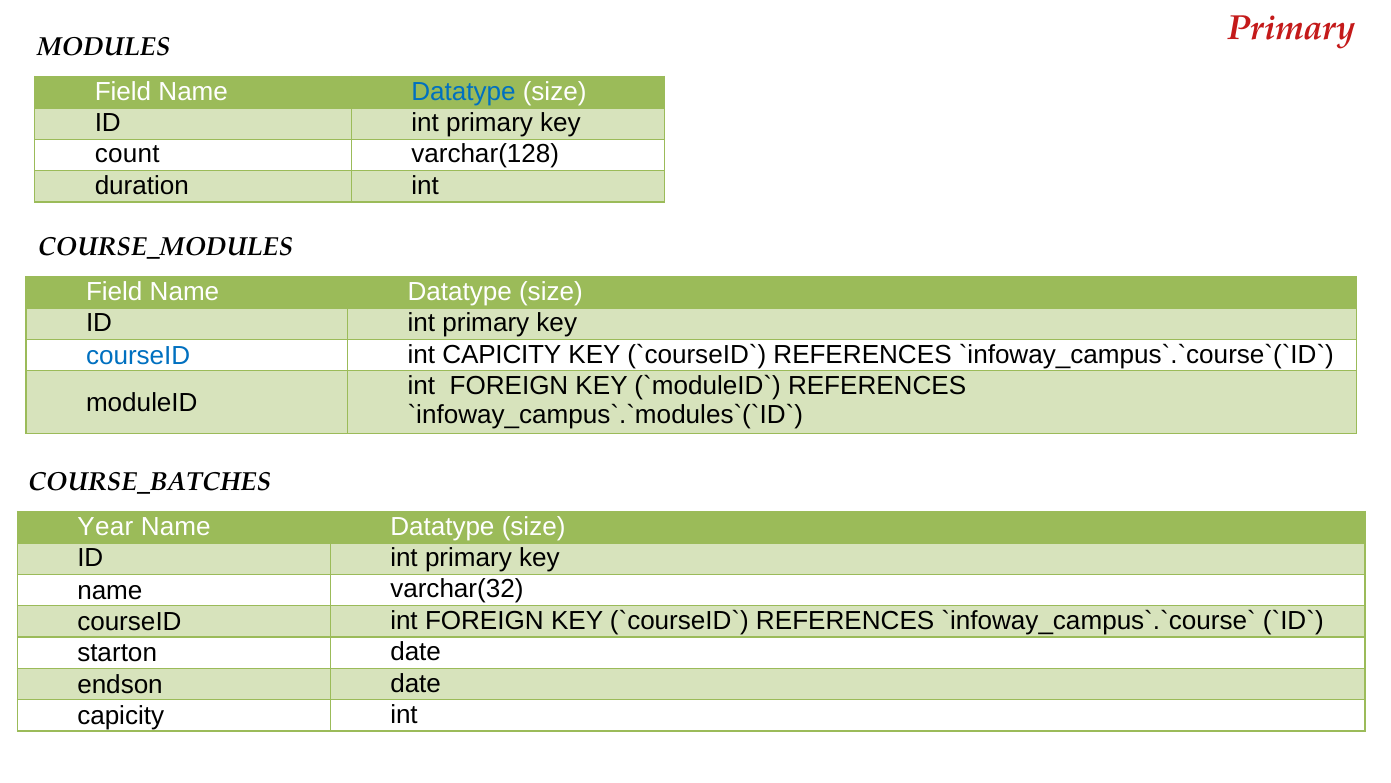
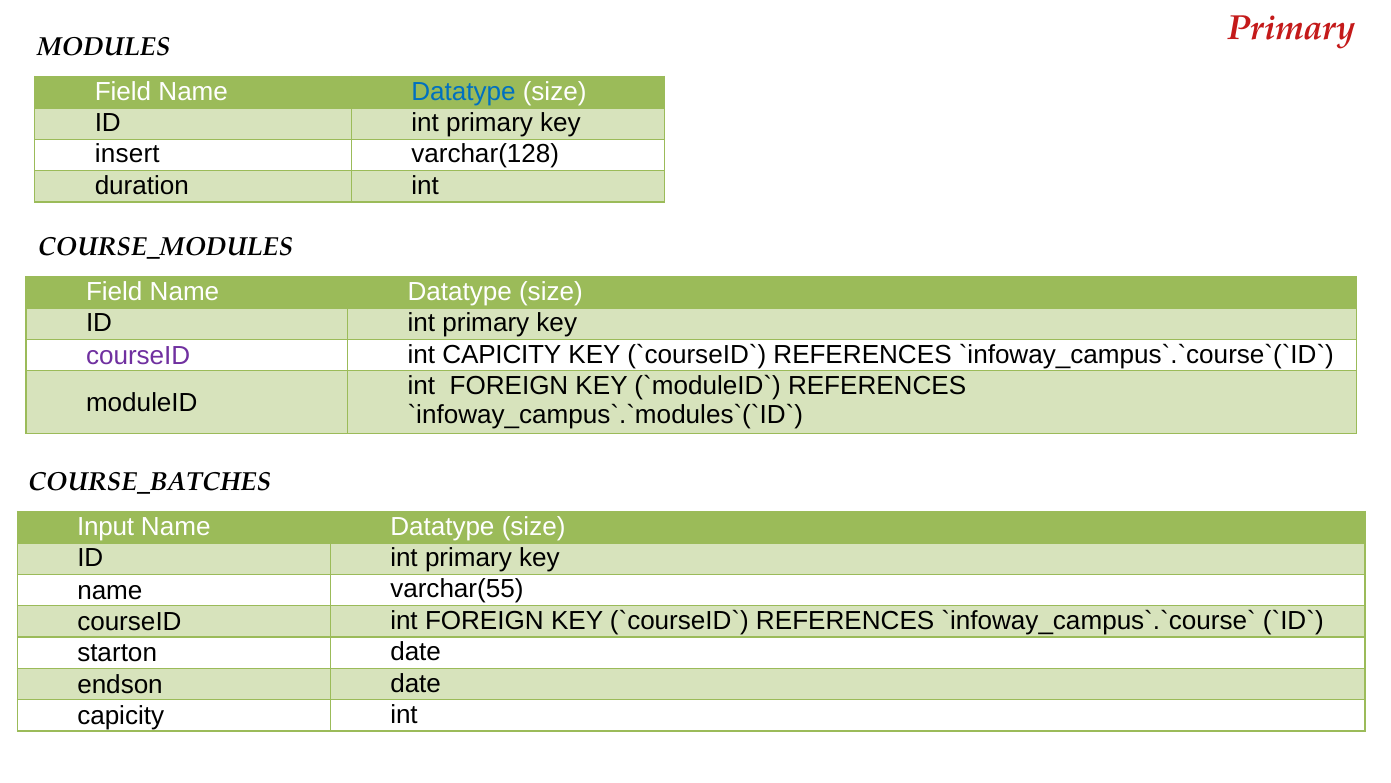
count: count -> insert
courseID at (138, 355) colour: blue -> purple
Year: Year -> Input
varchar(32: varchar(32 -> varchar(55
